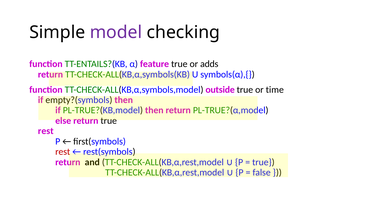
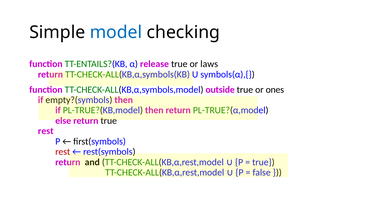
model colour: purple -> blue
feature: feature -> release
adds: adds -> laws
time: time -> ones
